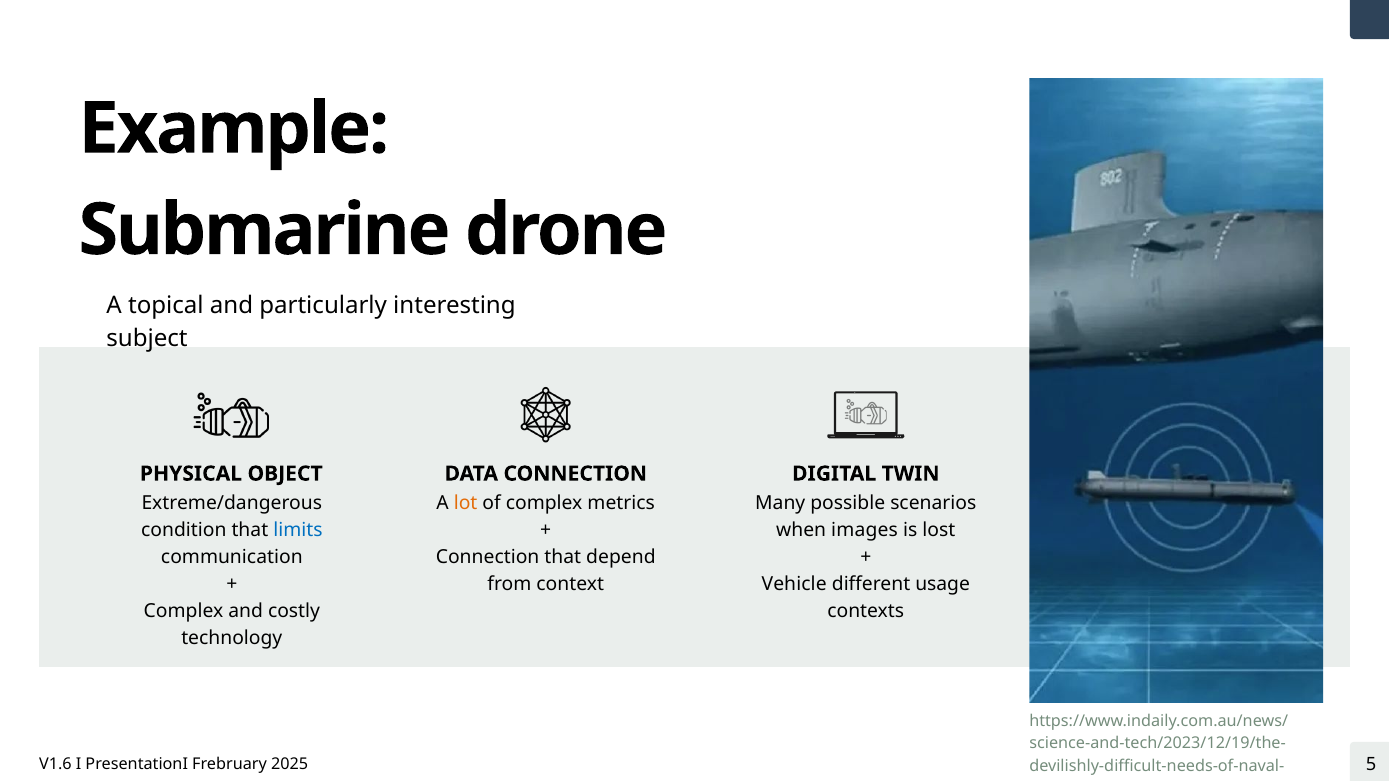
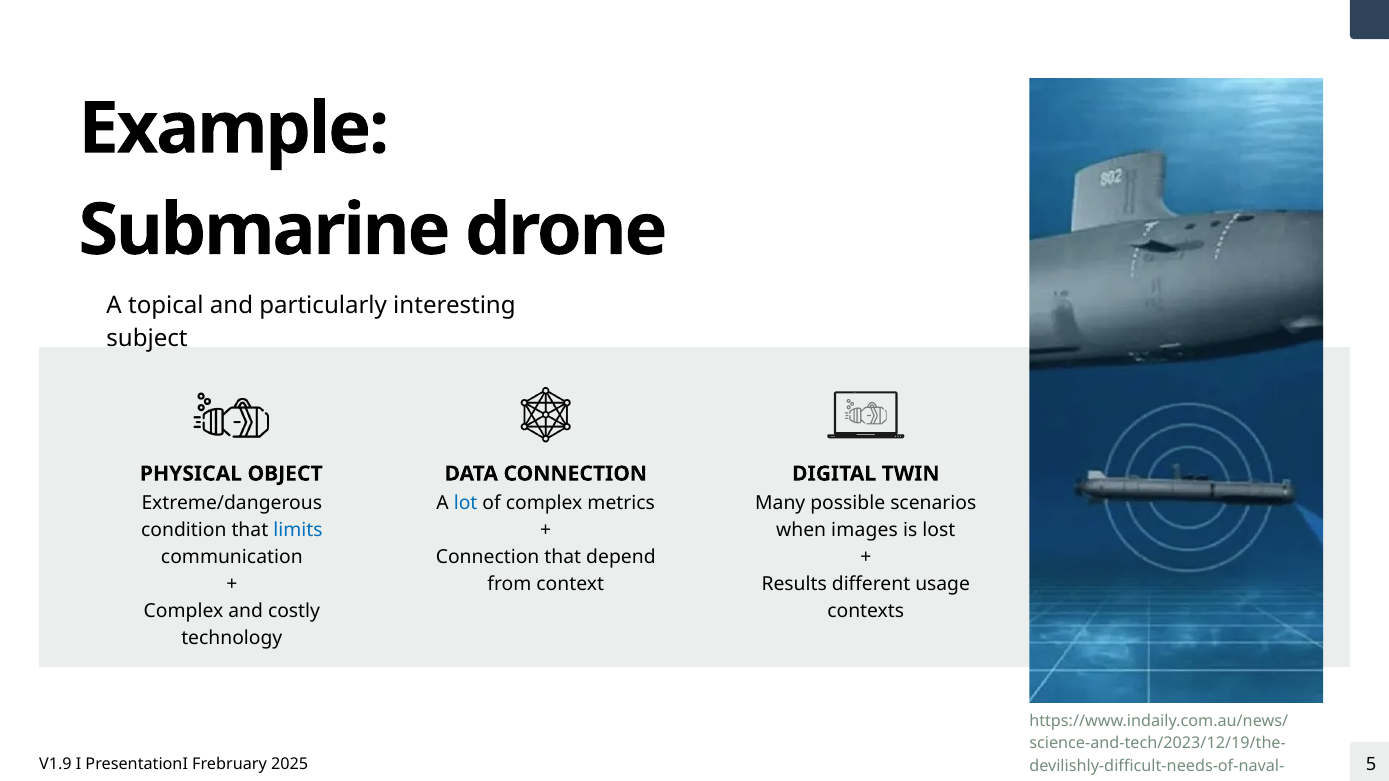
lot colour: orange -> blue
Vehicle: Vehicle -> Results
V1.6: V1.6 -> V1.9
